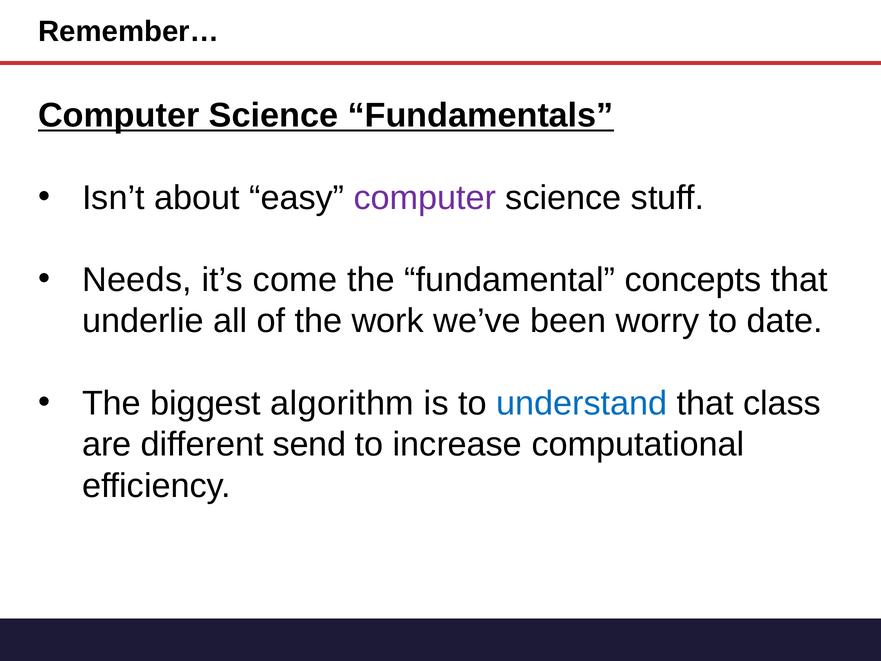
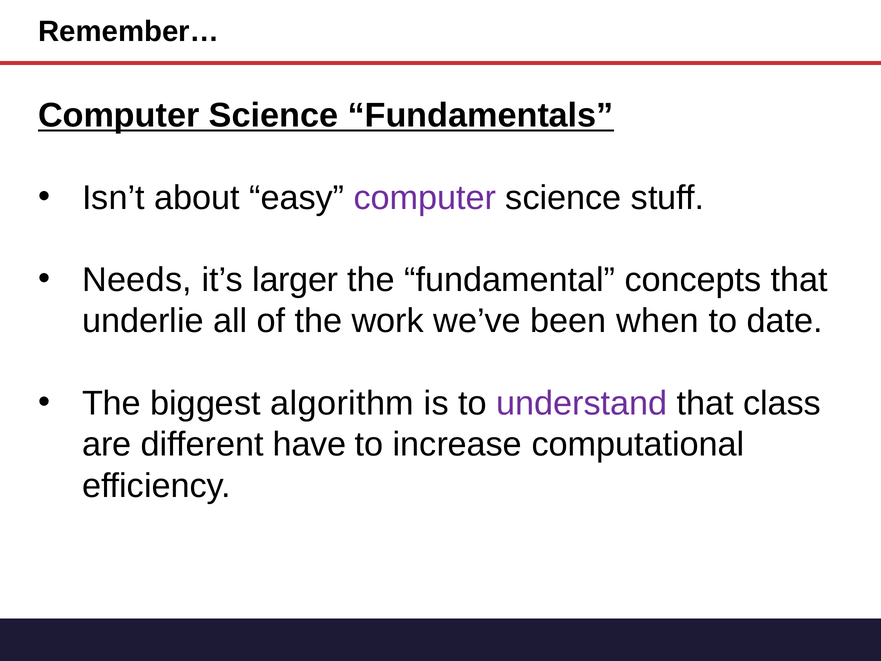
come: come -> larger
worry: worry -> when
understand colour: blue -> purple
send: send -> have
